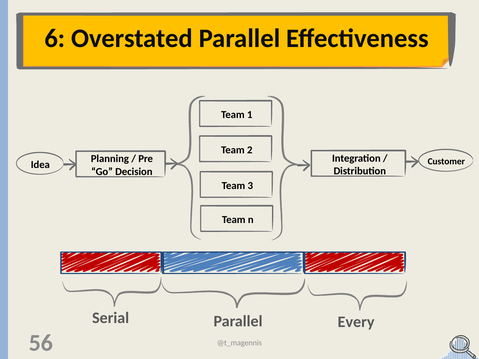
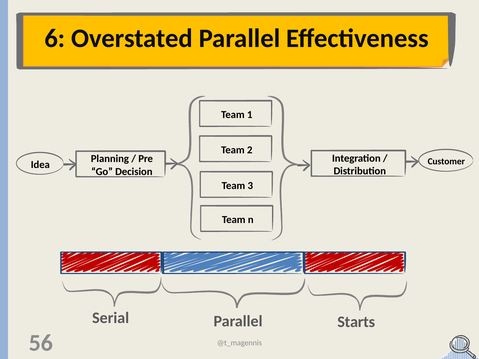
Every: Every -> Starts
